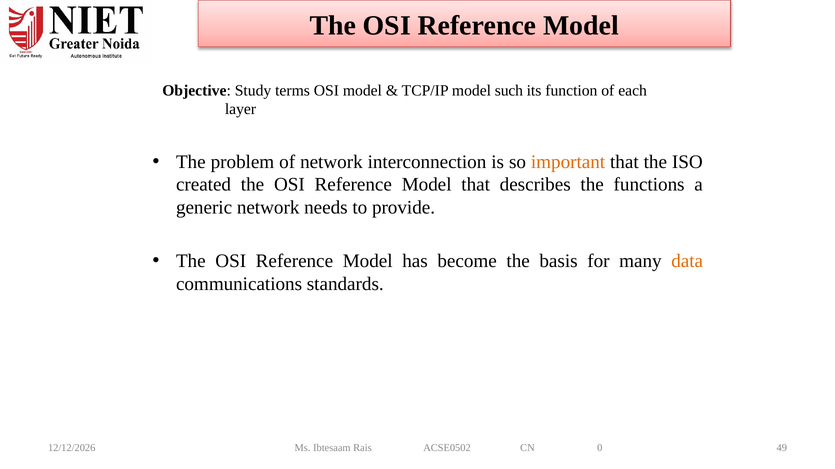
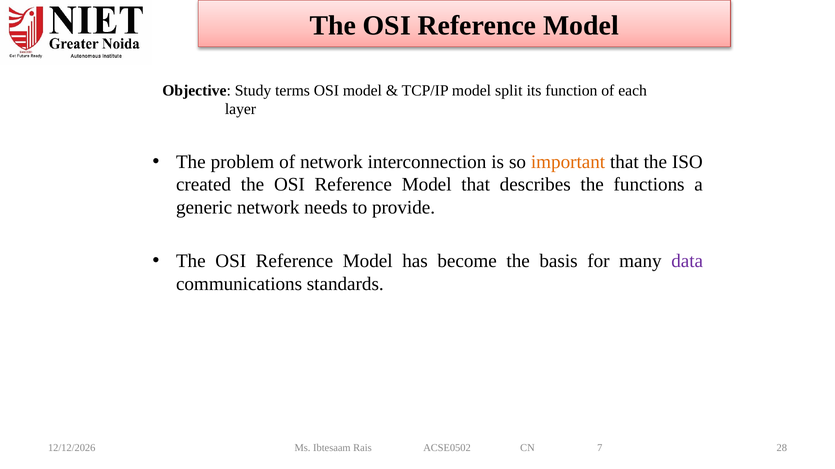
such: such -> split
data colour: orange -> purple
0: 0 -> 7
49: 49 -> 28
